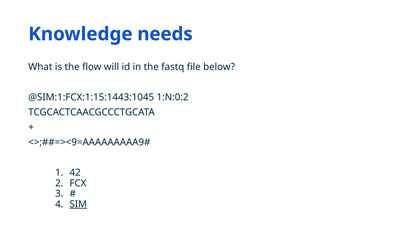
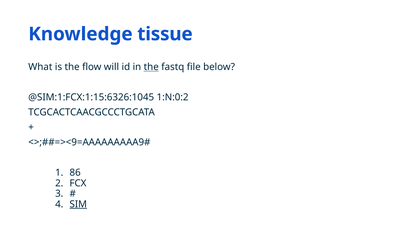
needs: needs -> tissue
the at (151, 67) underline: none -> present
@SIM:1:FCX:1:15:1443:1045: @SIM:1:FCX:1:15:1443:1045 -> @SIM:1:FCX:1:15:6326:1045
42: 42 -> 86
